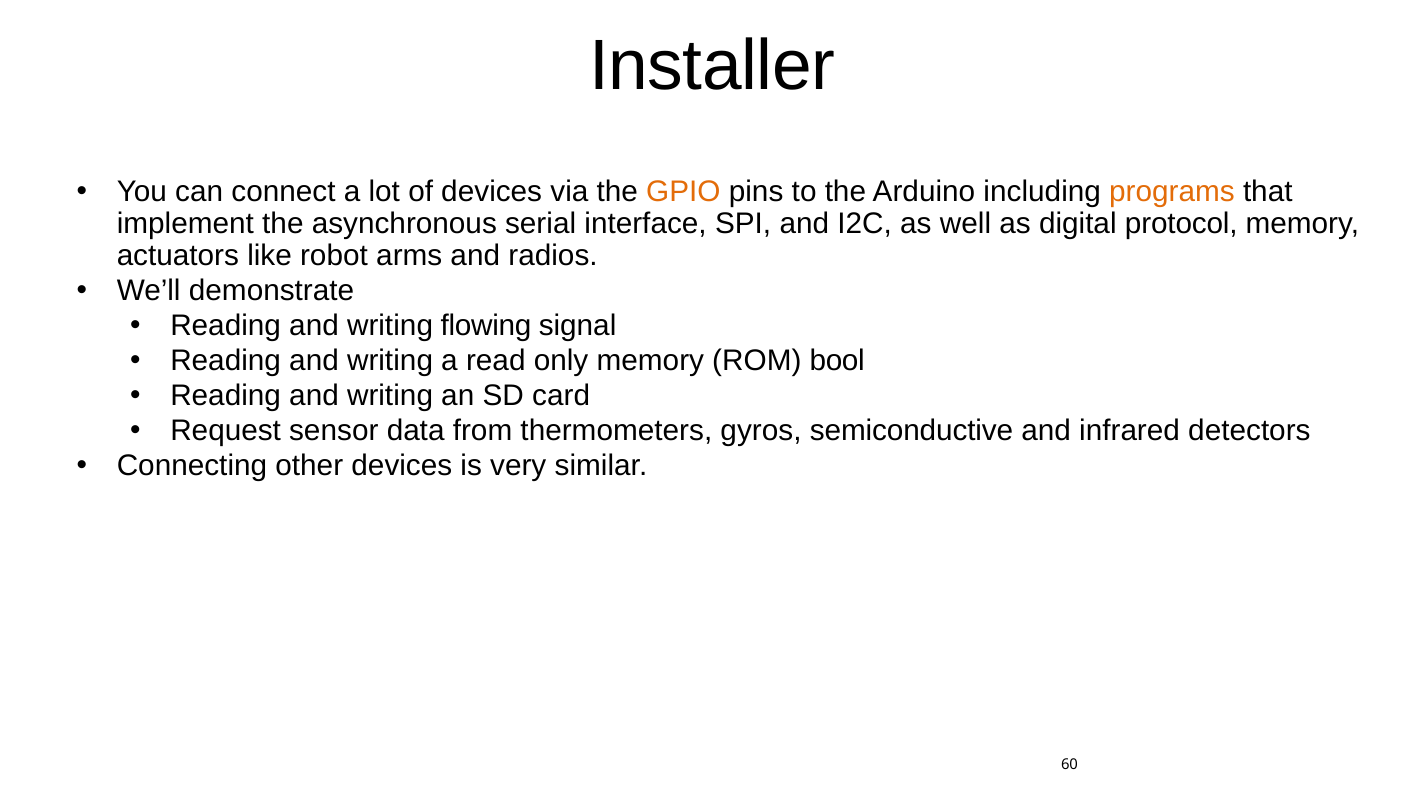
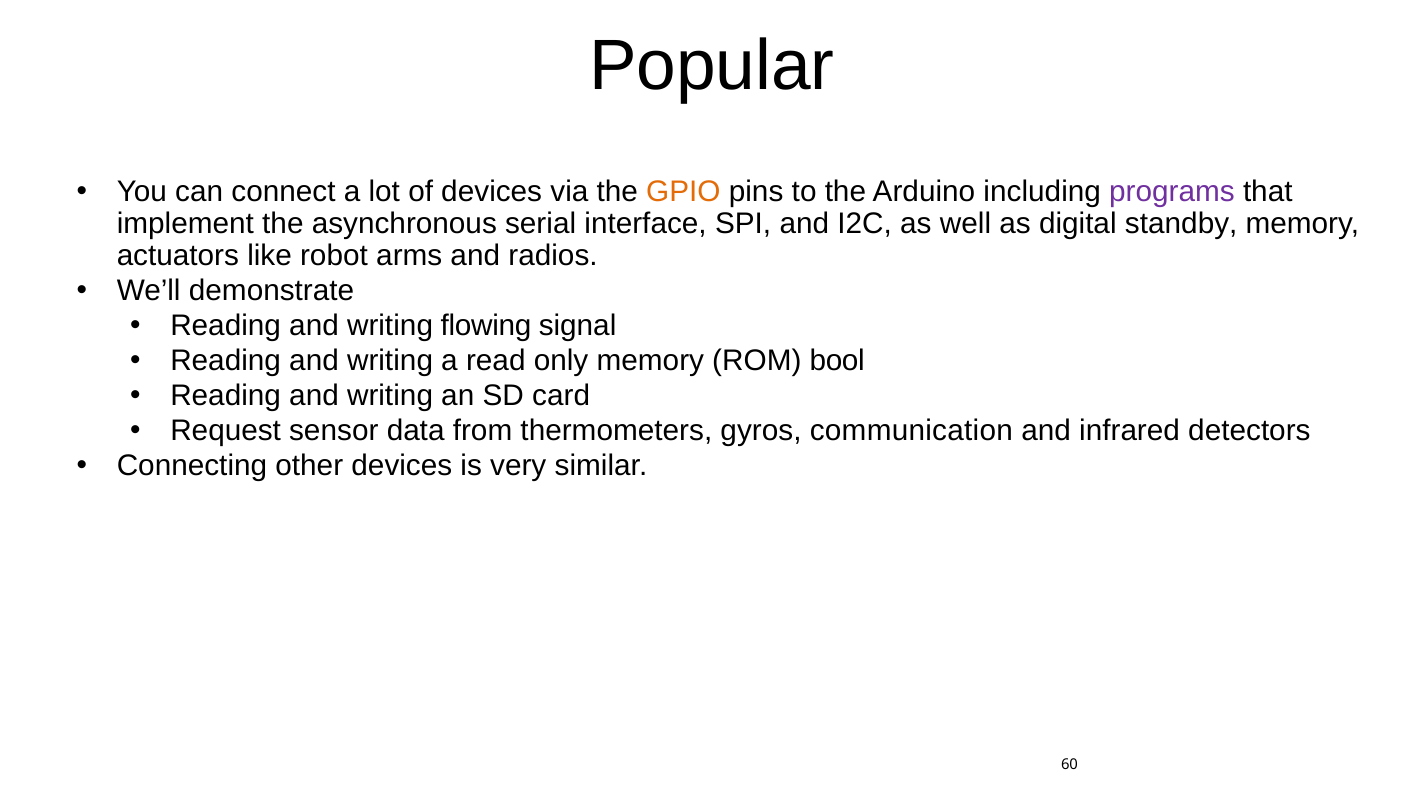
Installer: Installer -> Popular
programs colour: orange -> purple
protocol: protocol -> standby
semiconductive: semiconductive -> communication
